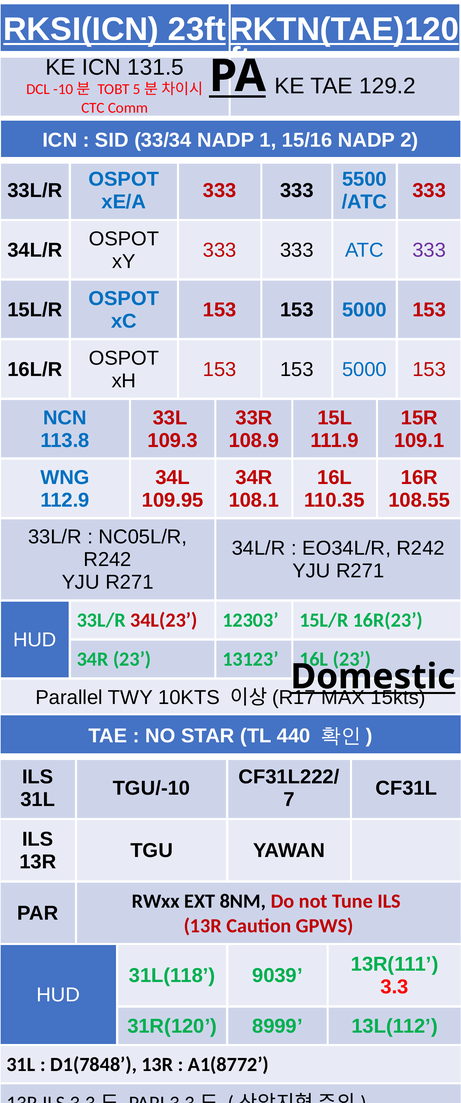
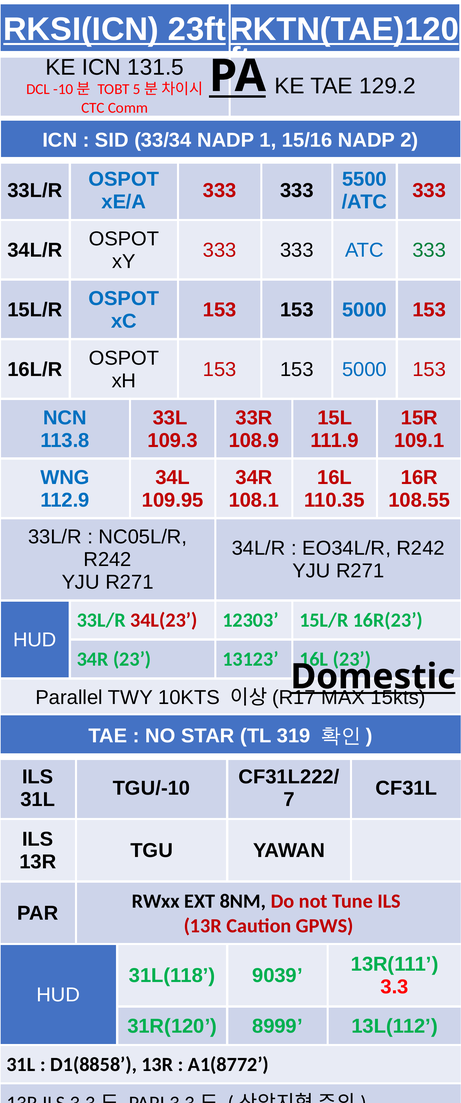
333 at (429, 250) colour: purple -> green
440: 440 -> 319
D1(7848: D1(7848 -> D1(8858
